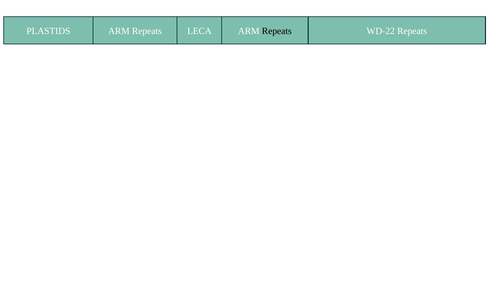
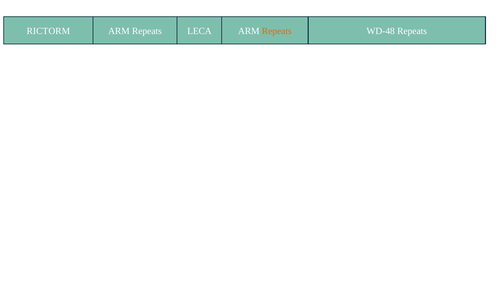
PLASTIDS: PLASTIDS -> RICTORM
Repeats at (277, 31) colour: black -> orange
WD-22: WD-22 -> WD-48
